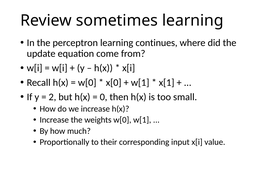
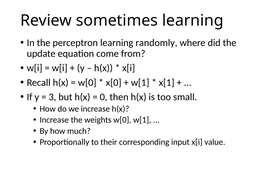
continues: continues -> randomly
2: 2 -> 3
